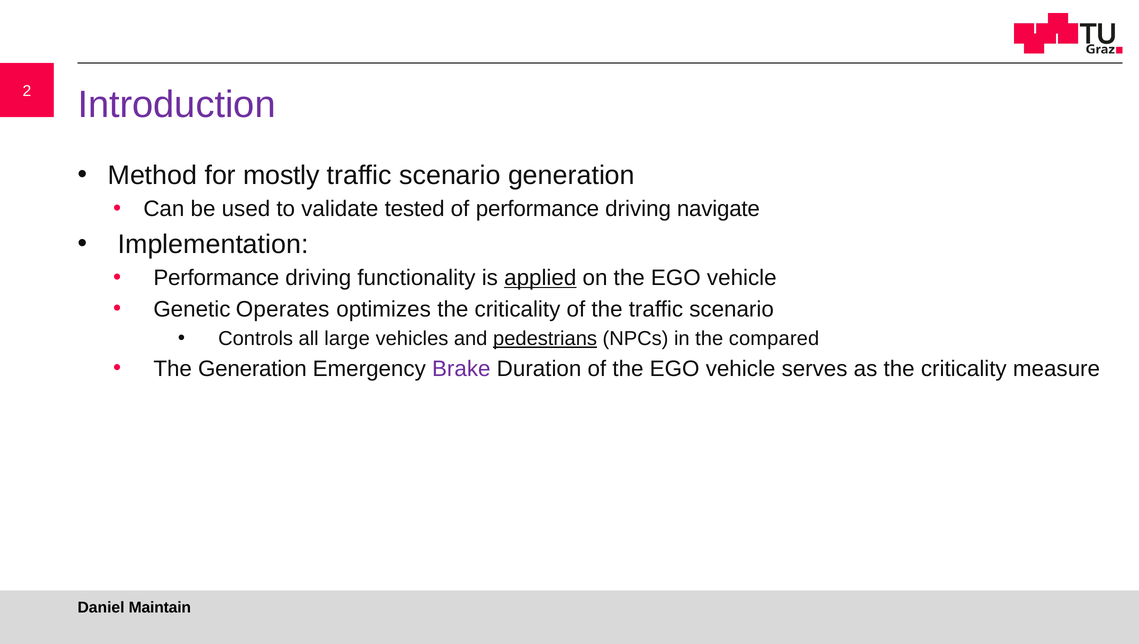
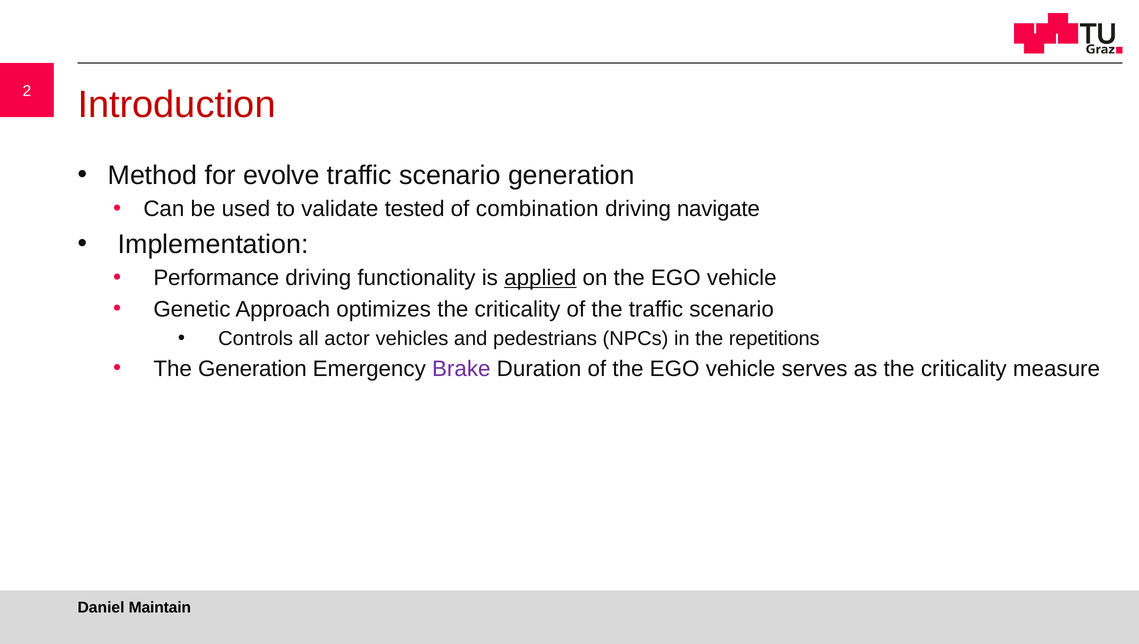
Introduction colour: purple -> red
mostly: mostly -> evolve
of performance: performance -> combination
Operates: Operates -> Approach
large: large -> actor
pedestrians underline: present -> none
compared: compared -> repetitions
